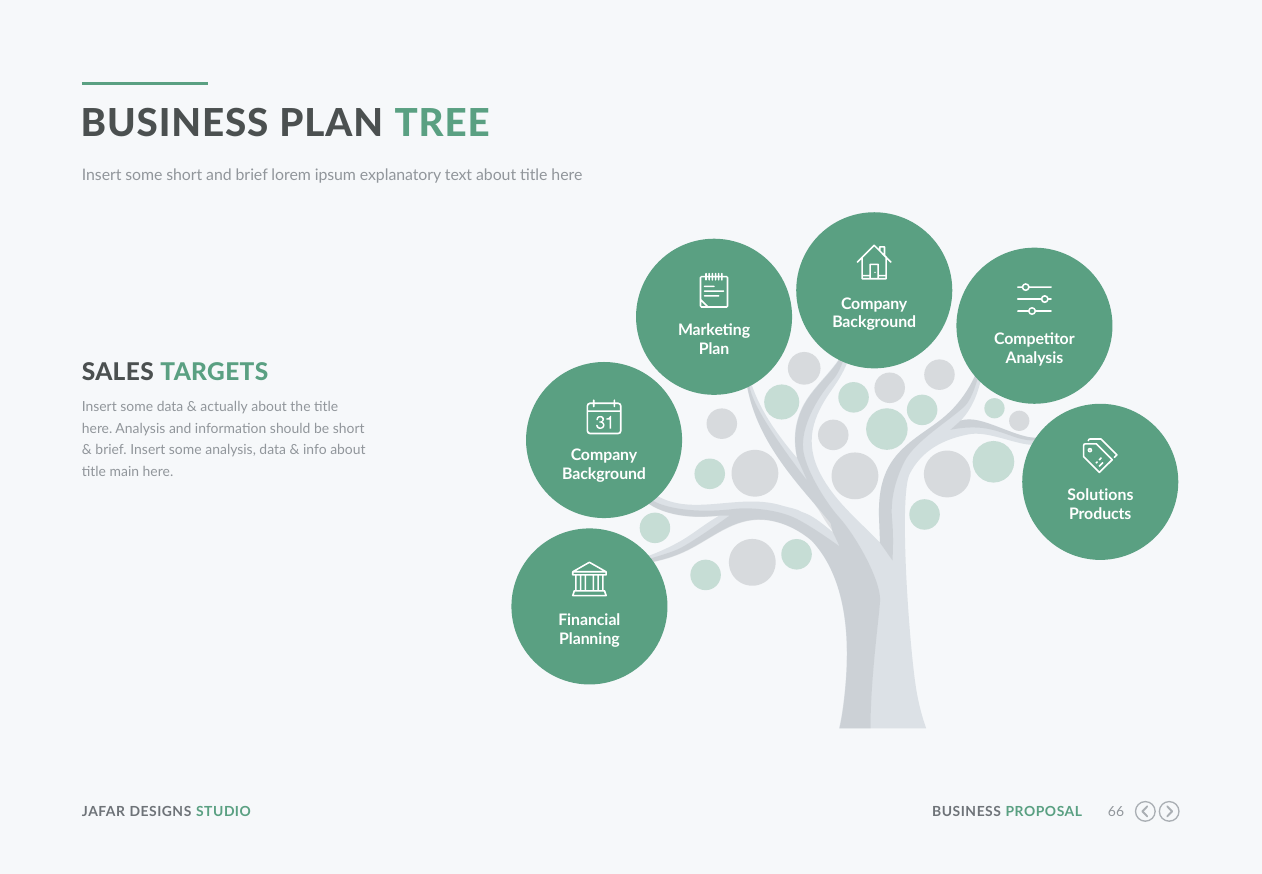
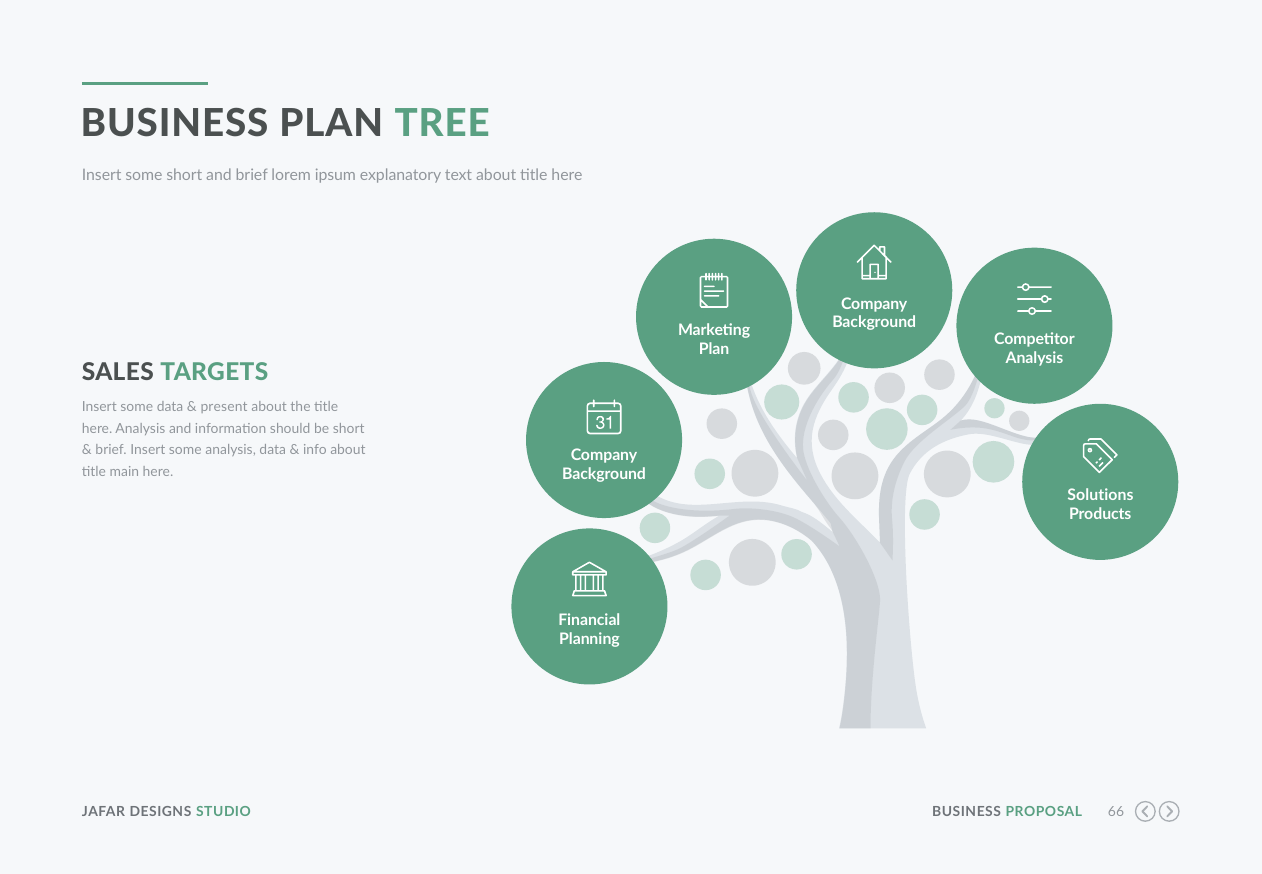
actually: actually -> present
